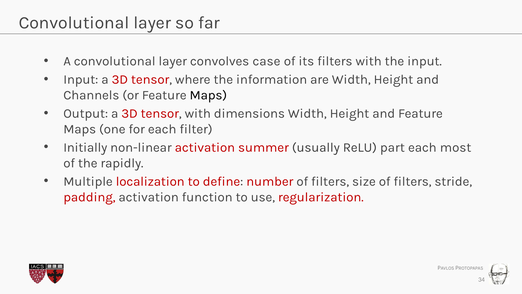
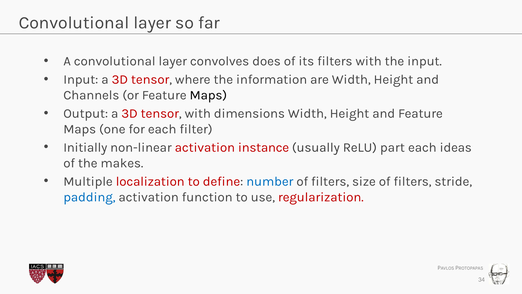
case: case -> does
summer: summer -> instance
most: most -> ideas
rapidly: rapidly -> makes
number colour: red -> blue
padding colour: red -> blue
